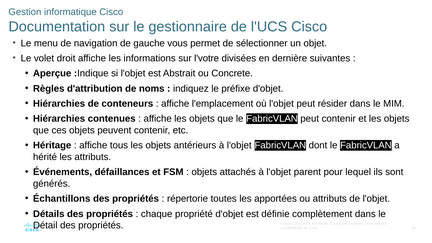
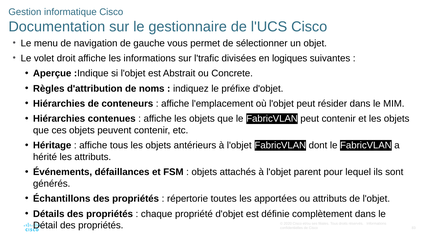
l'votre: l'votre -> l'trafic
dernière: dernière -> logiques
